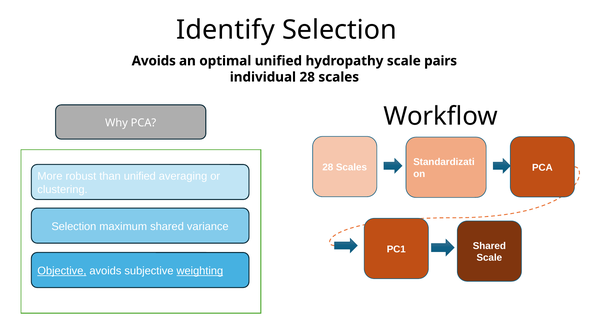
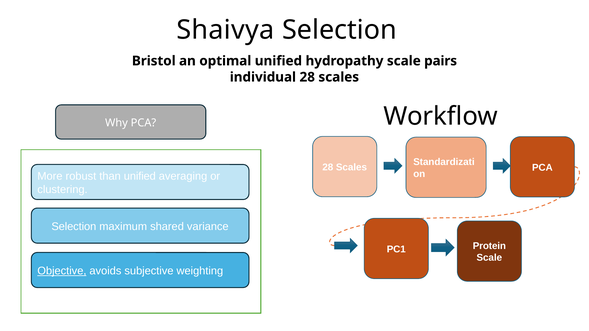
Identify: Identify -> Shaivya
Avoids at (154, 61): Avoids -> Bristol
PC1 Shared: Shared -> Protein
weighting underline: present -> none
